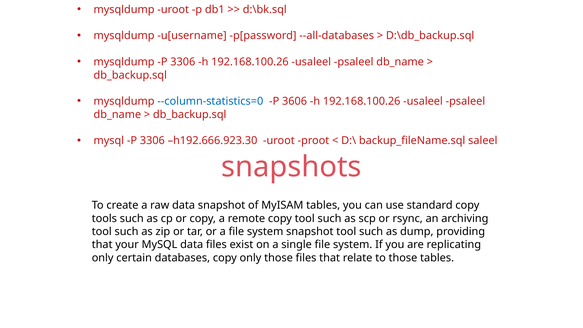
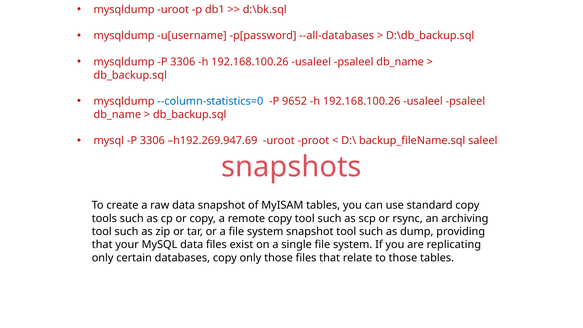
3606: 3606 -> 9652
h192.666.923.30: h192.666.923.30 -> h192.269.947.69
